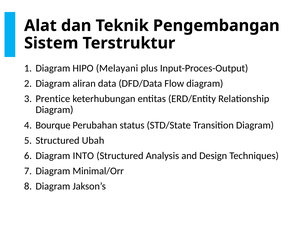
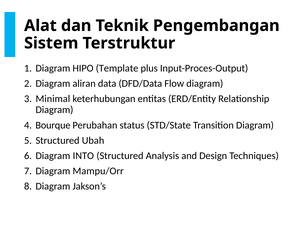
Melayani: Melayani -> Template
Prentice: Prentice -> Minimal
Minimal/Orr: Minimal/Orr -> Mampu/Orr
